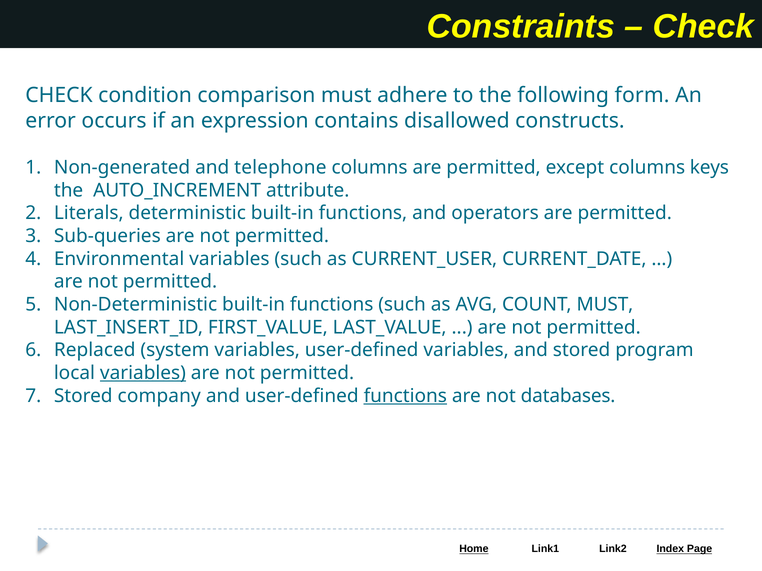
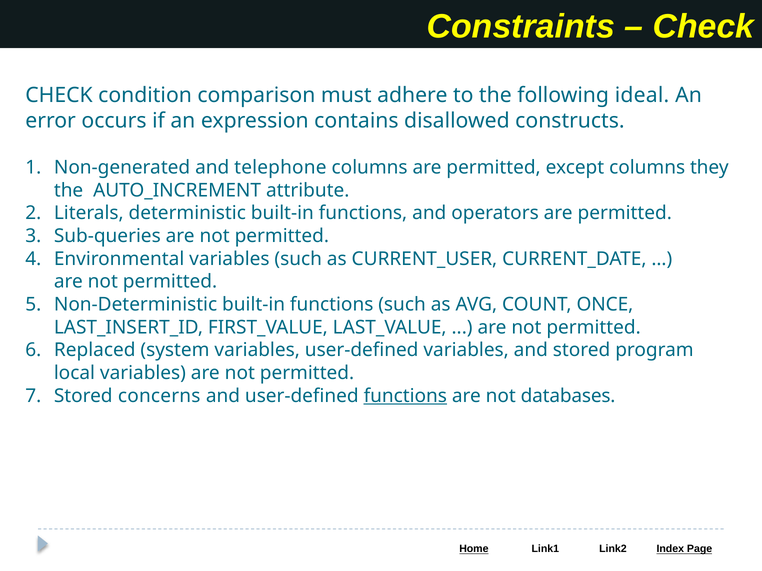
form: form -> ideal
keys: keys -> they
COUNT MUST: MUST -> ONCE
variables at (143, 373) underline: present -> none
company: company -> concerns
